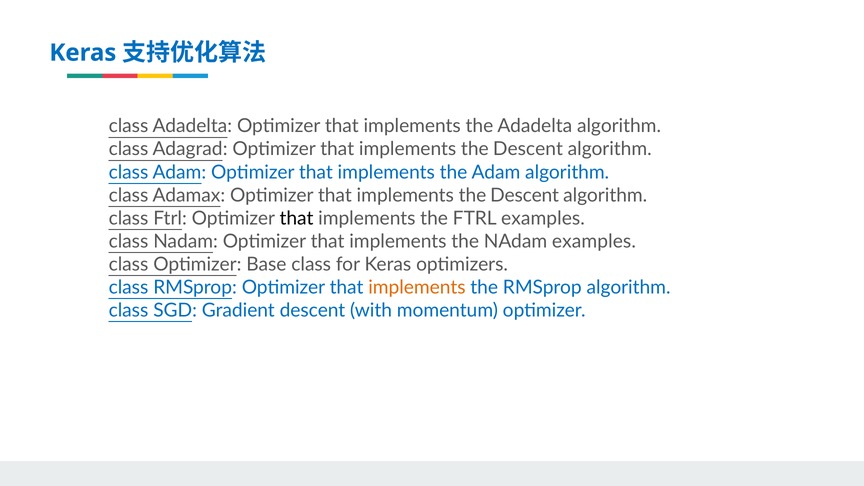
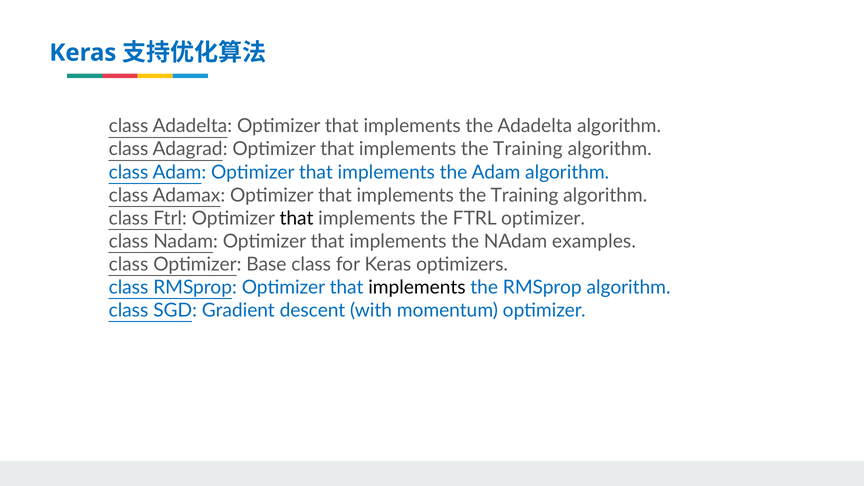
Descent at (528, 149): Descent -> Training
Descent at (525, 195): Descent -> Training
the FTRL examples: examples -> optimizer
implements at (417, 287) colour: orange -> black
